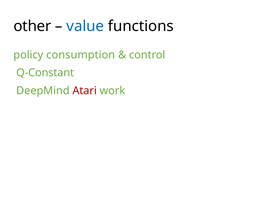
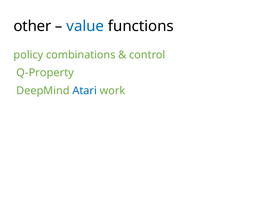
consumption: consumption -> combinations
Q-Constant: Q-Constant -> Q-Property
Atari colour: red -> blue
